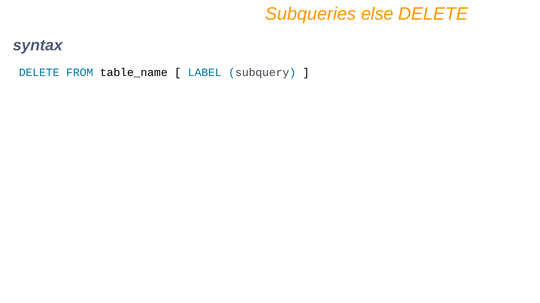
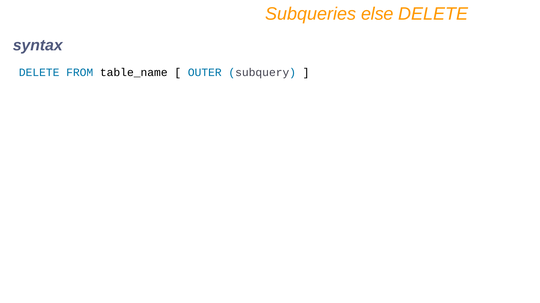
LABEL: LABEL -> OUTER
